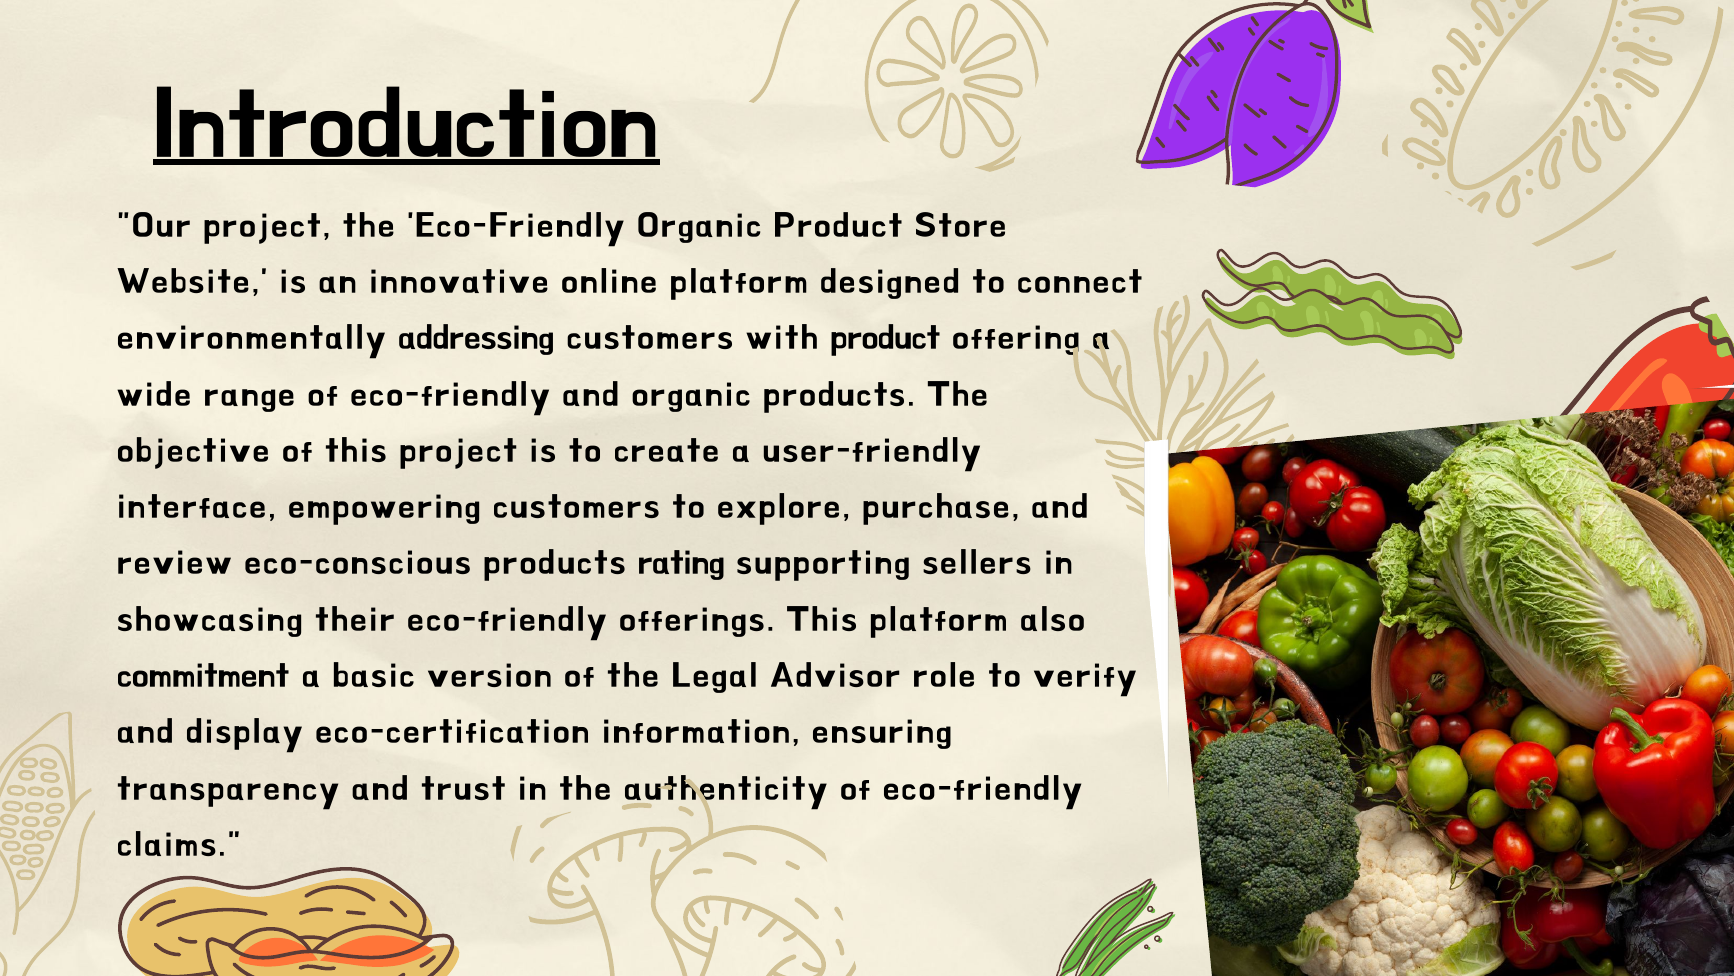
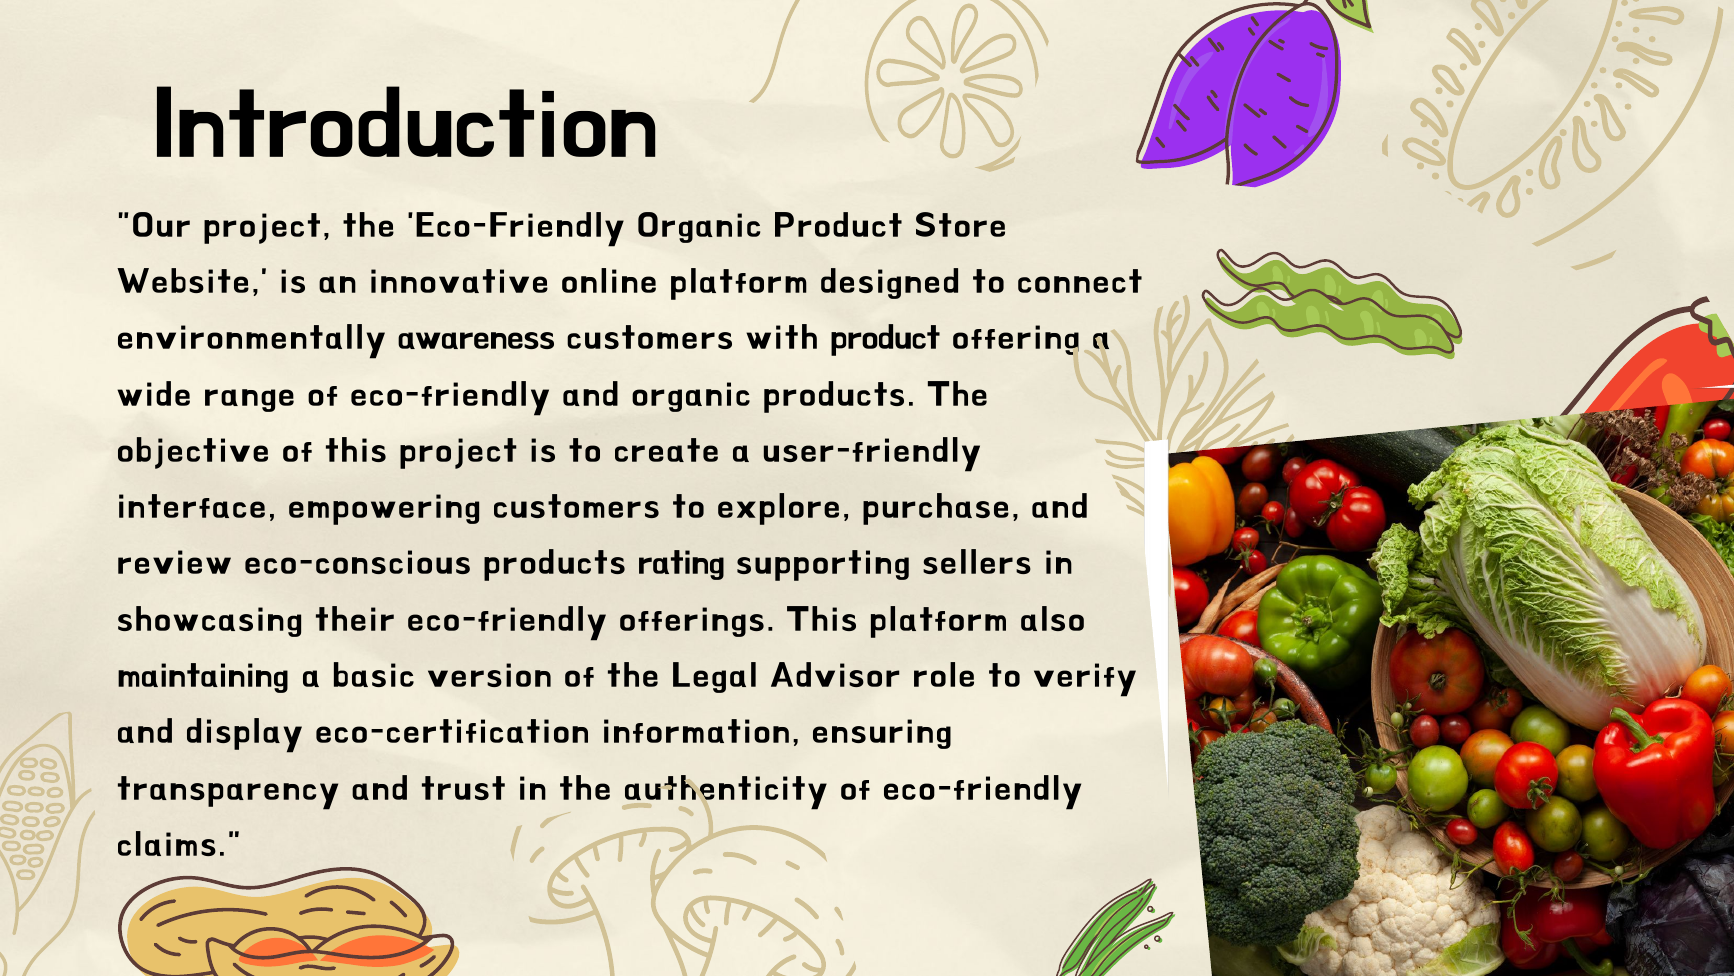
Introduction underline: present -> none
addressing: addressing -> awareness
commitment: commitment -> maintaining
